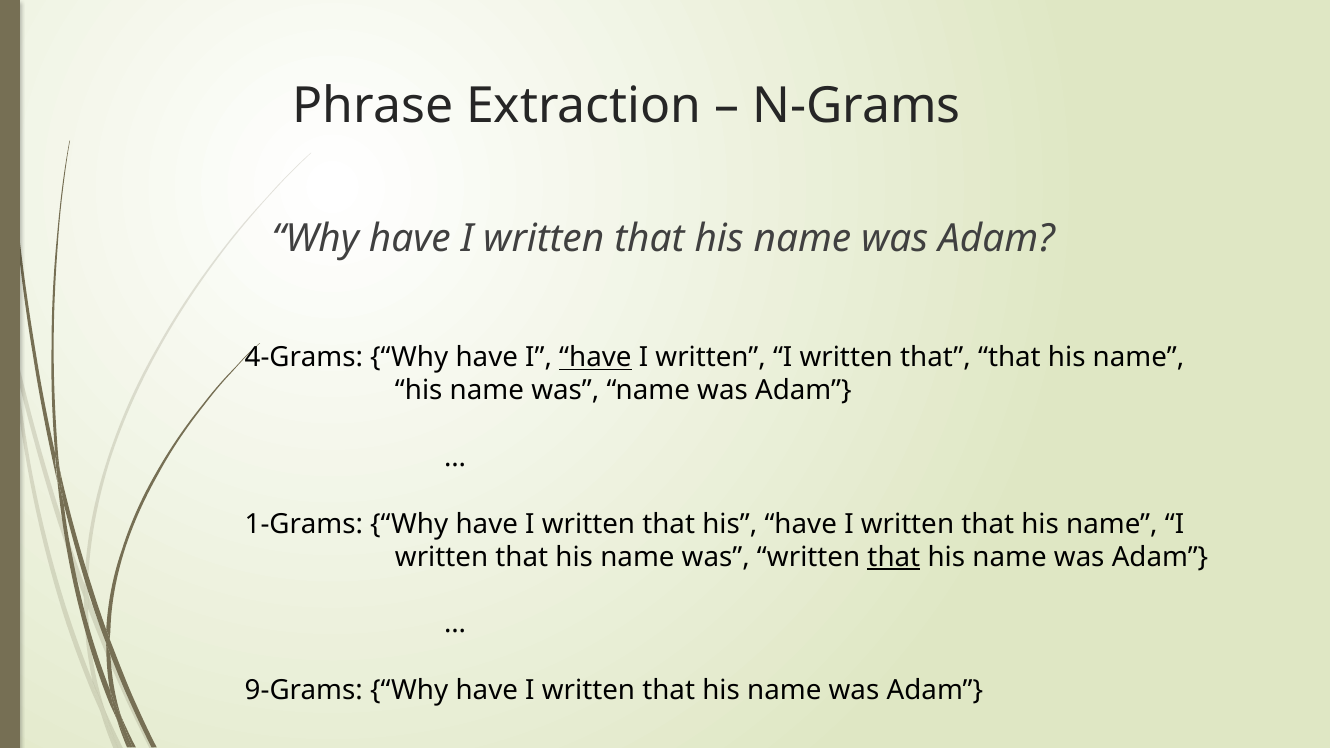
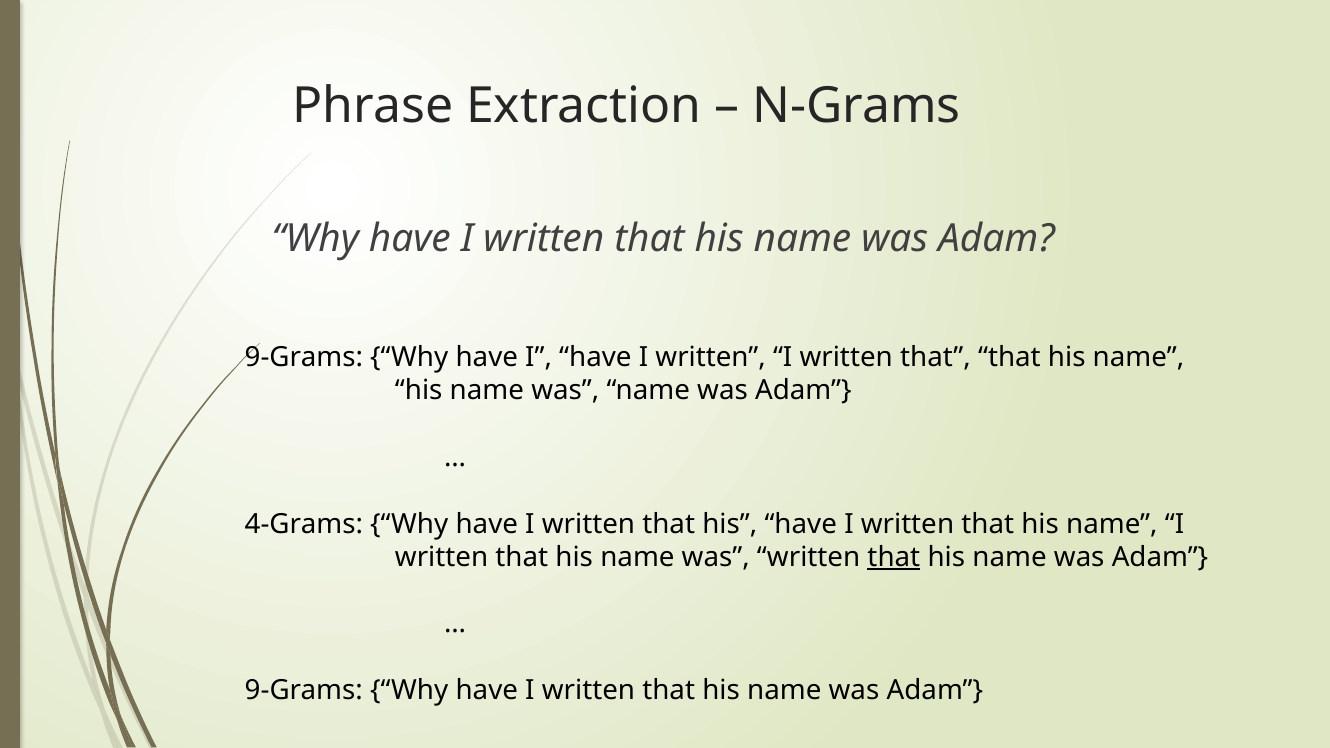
4-Grams at (304, 358): 4-Grams -> 9-Grams
have at (595, 358) underline: present -> none
1-Grams: 1-Grams -> 4-Grams
